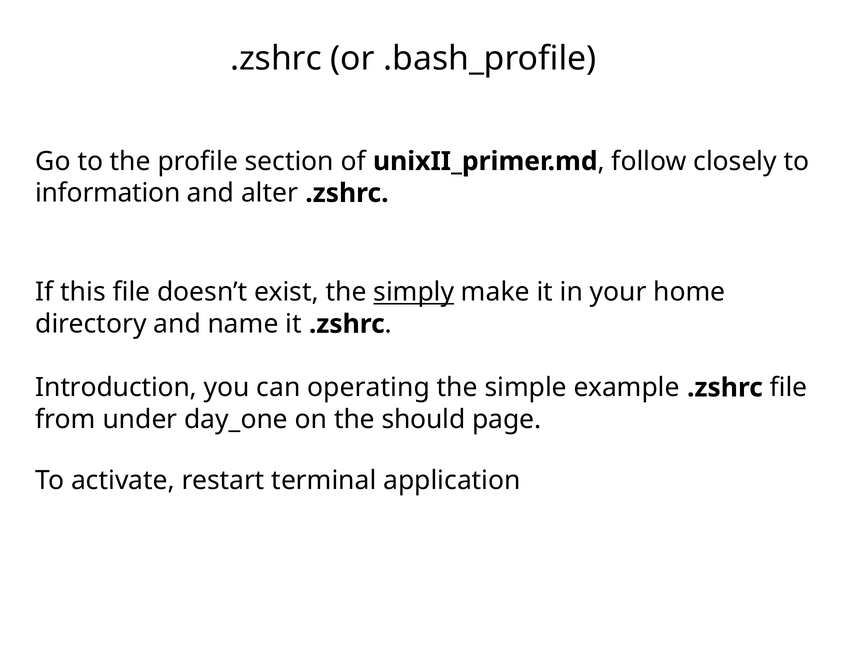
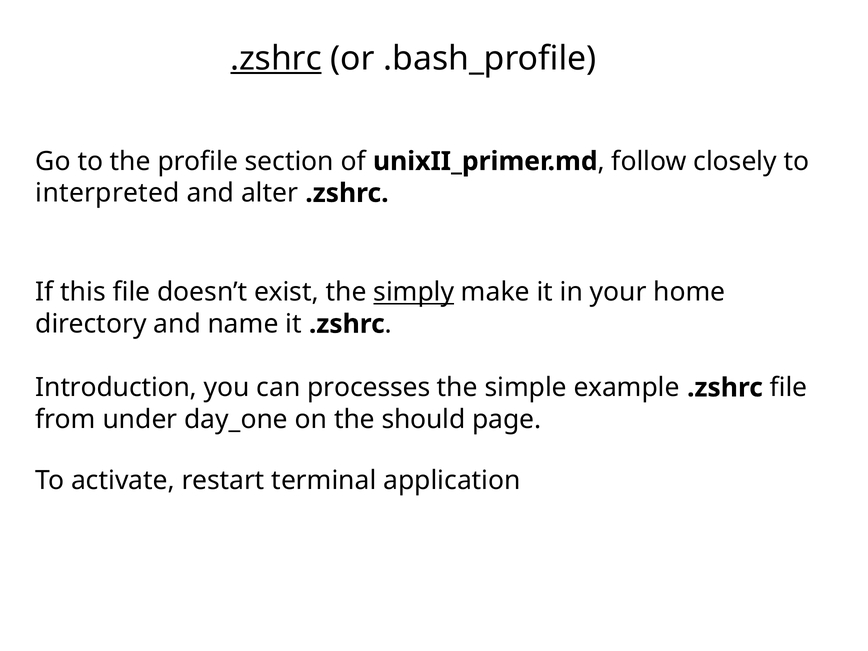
.zshrc at (276, 59) underline: none -> present
information: information -> interpreted
operating: operating -> processes
